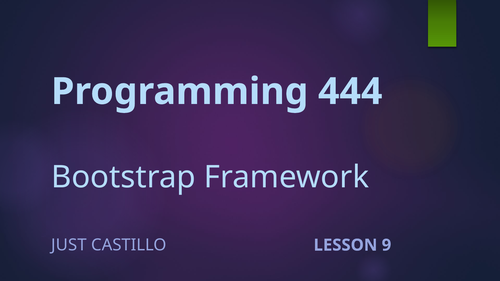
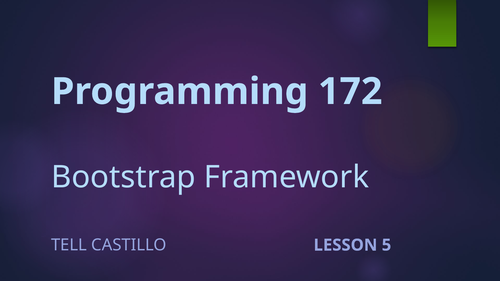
444: 444 -> 172
JUST: JUST -> TELL
9: 9 -> 5
